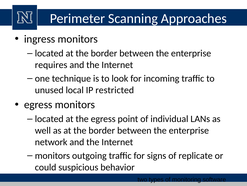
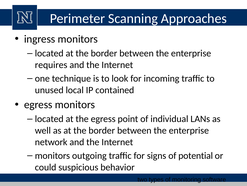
restricted: restricted -> contained
replicate: replicate -> potential
